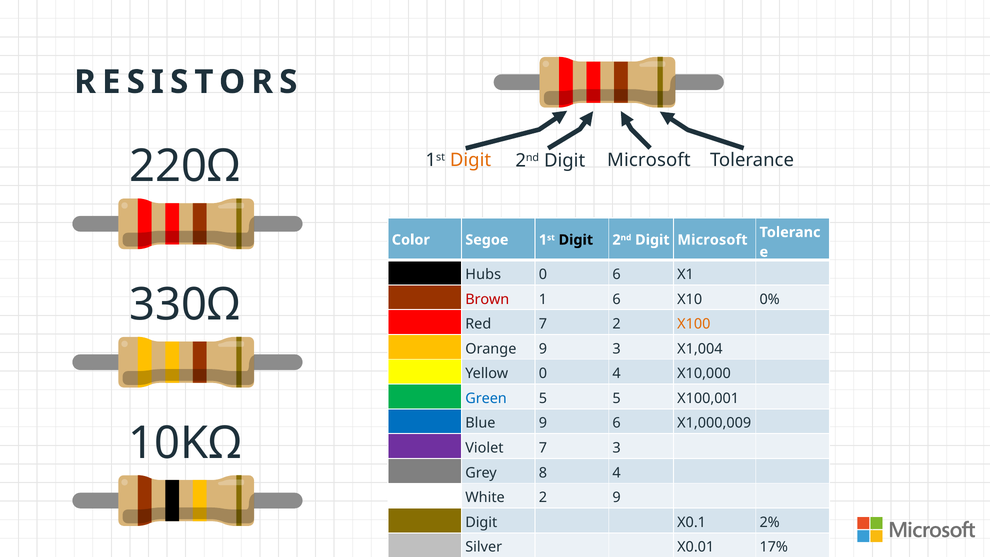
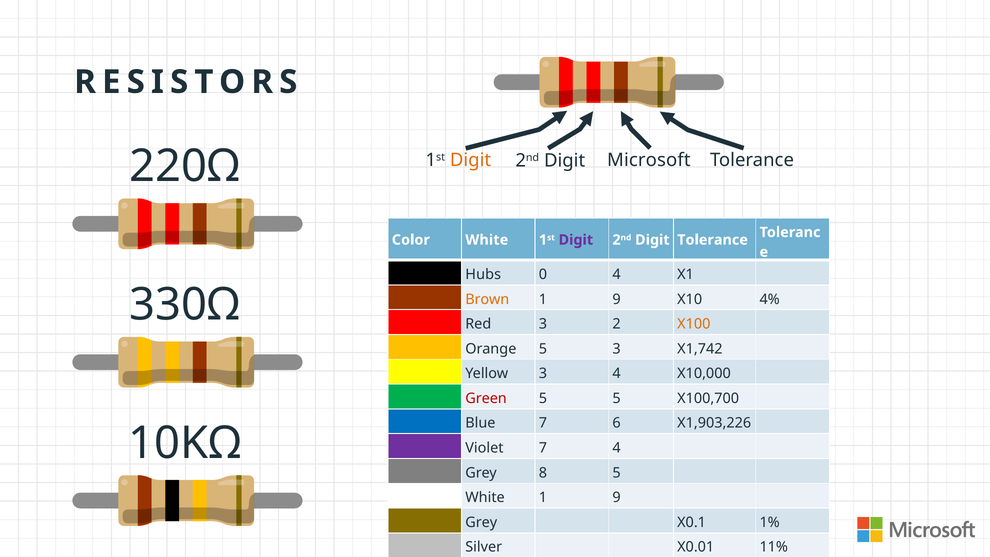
Color Segoe: Segoe -> White
Digit at (576, 240) colour: black -> purple
Microsoft at (712, 240): Microsoft -> Tolerance
0 6: 6 -> 4
Brown colour: red -> orange
6 at (617, 299): 6 -> 9
0%: 0% -> 4%
Red 7: 7 -> 3
Orange 9: 9 -> 5
X1,004: X1,004 -> X1,742
Yellow 0: 0 -> 3
Green colour: blue -> red
X100,001: X100,001 -> X100,700
Blue 9: 9 -> 7
X1,000,009: X1,000,009 -> X1,903,226
7 3: 3 -> 4
8 4: 4 -> 5
White 2: 2 -> 1
Digit at (481, 522): Digit -> Grey
2%: 2% -> 1%
17%: 17% -> 11%
